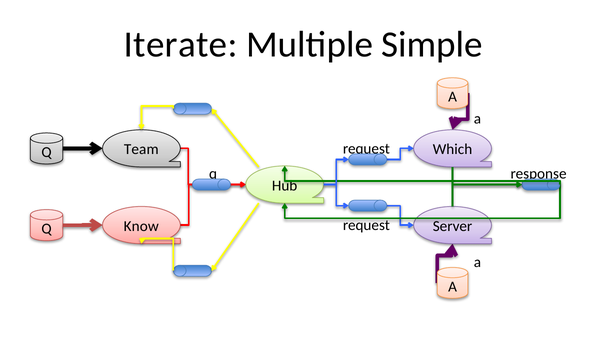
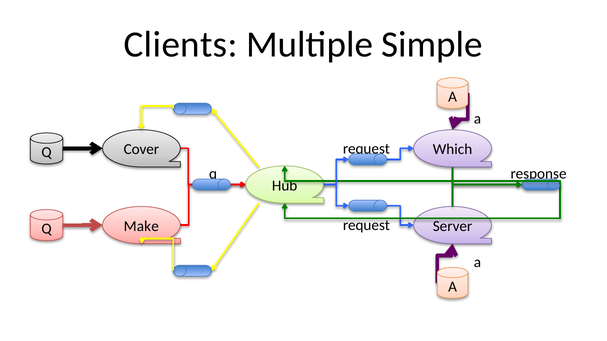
Iterate: Iterate -> Clients
Team: Team -> Cover
Know: Know -> Make
